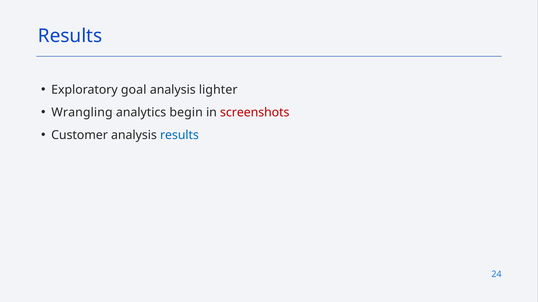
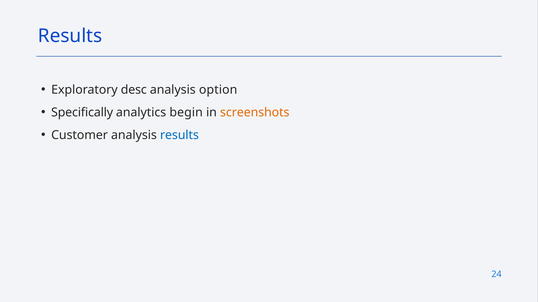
goal: goal -> desc
lighter: lighter -> option
Wrangling: Wrangling -> Specifically
screenshots colour: red -> orange
